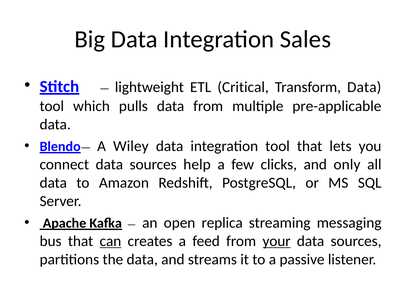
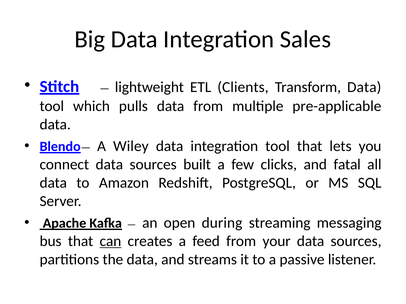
Critical: Critical -> Clients
help: help -> built
only: only -> fatal
replica: replica -> during
your underline: present -> none
